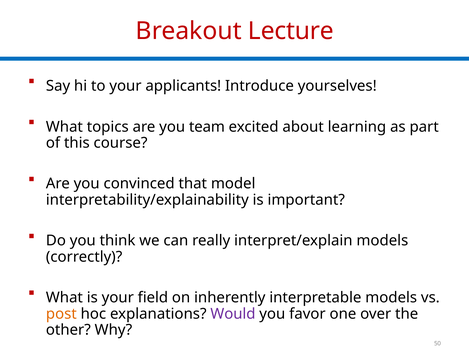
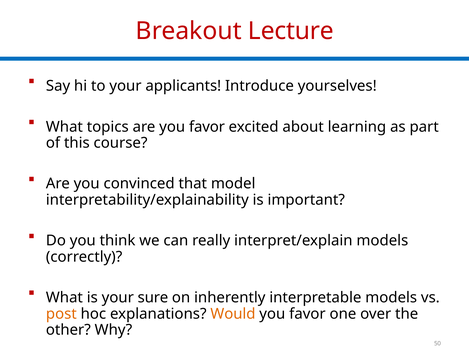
are you team: team -> favor
field: field -> sure
Would colour: purple -> orange
